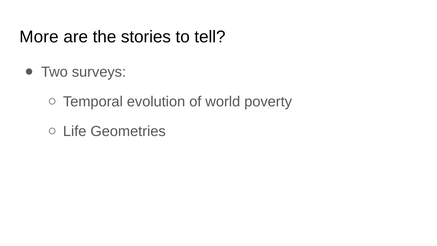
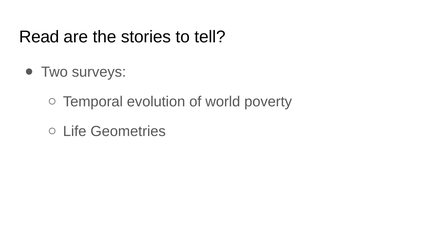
More: More -> Read
